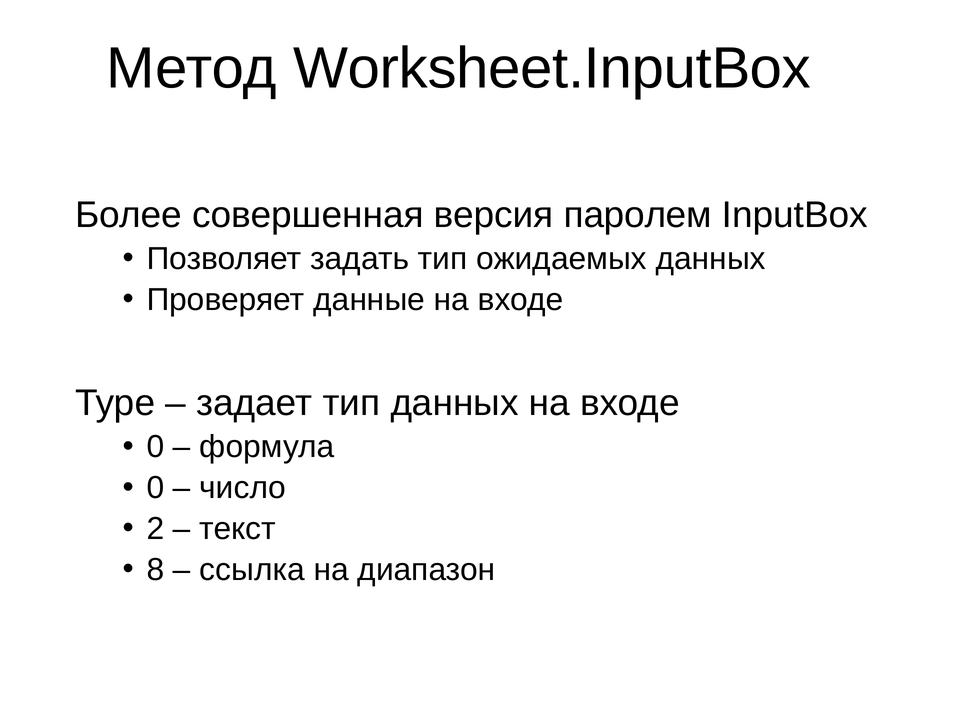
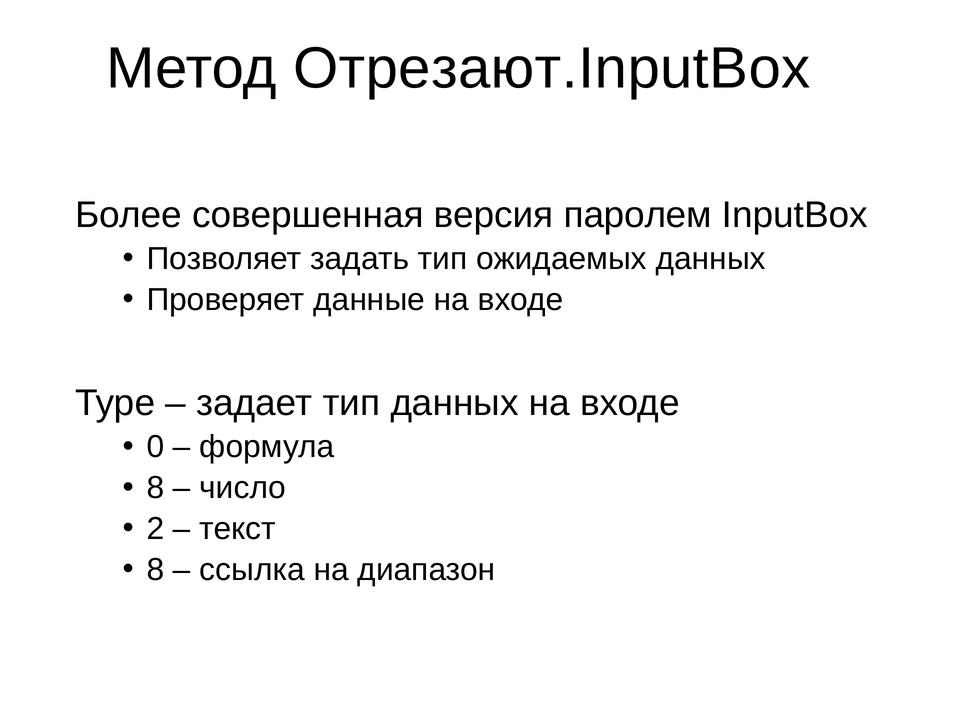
Worksheet.InputBox: Worksheet.InputBox -> Отрезают.InputBox
0 at (155, 488): 0 -> 8
